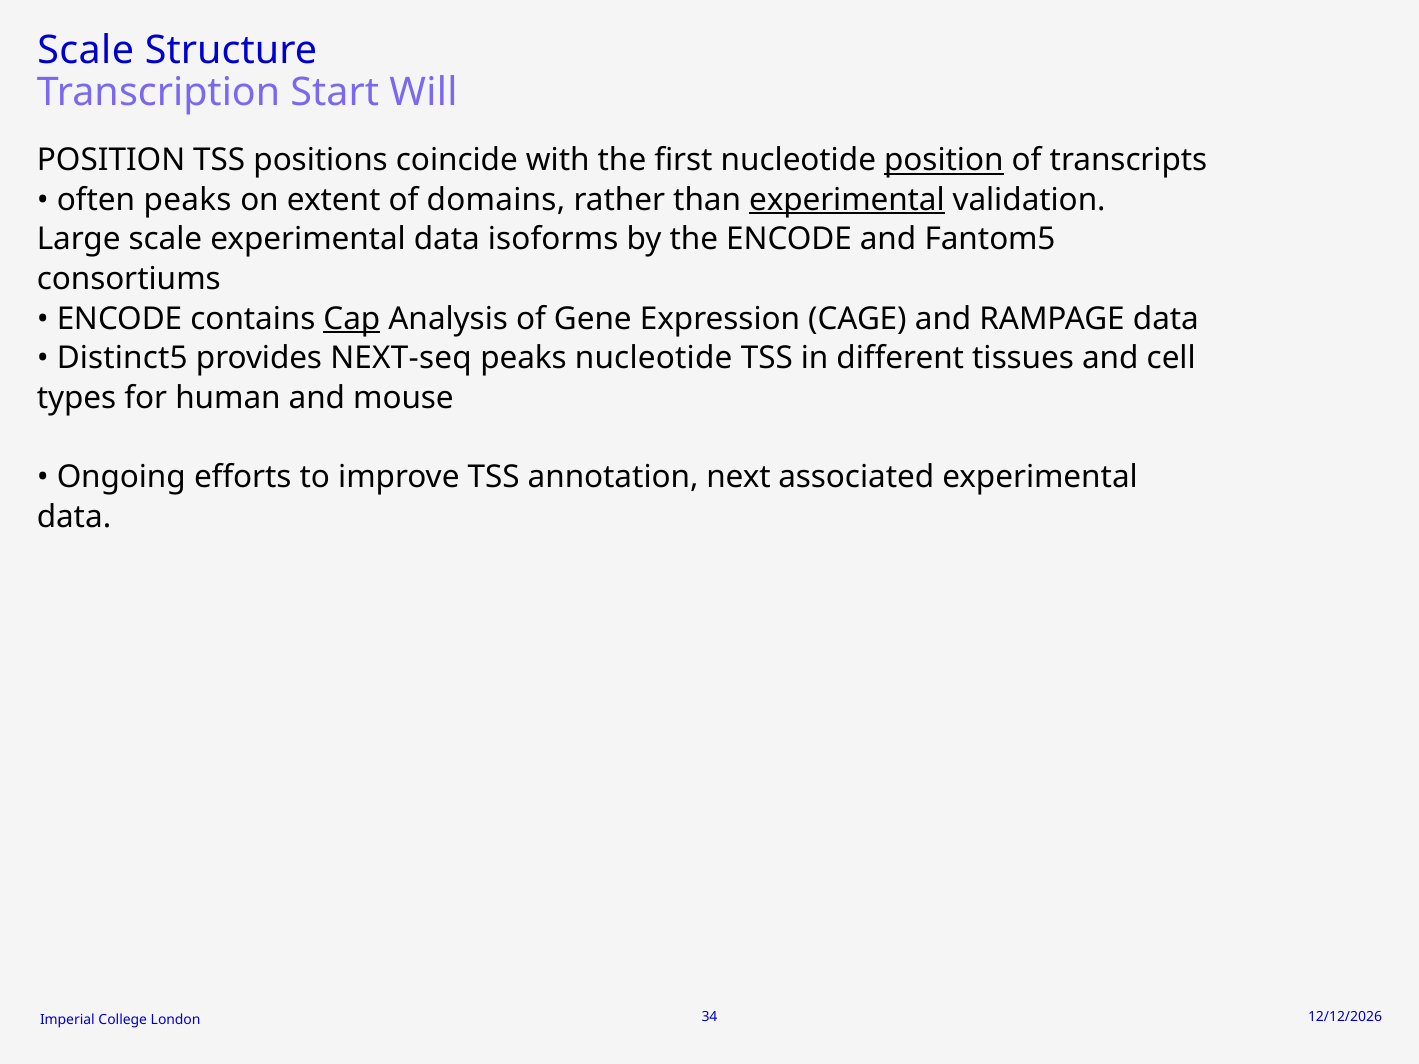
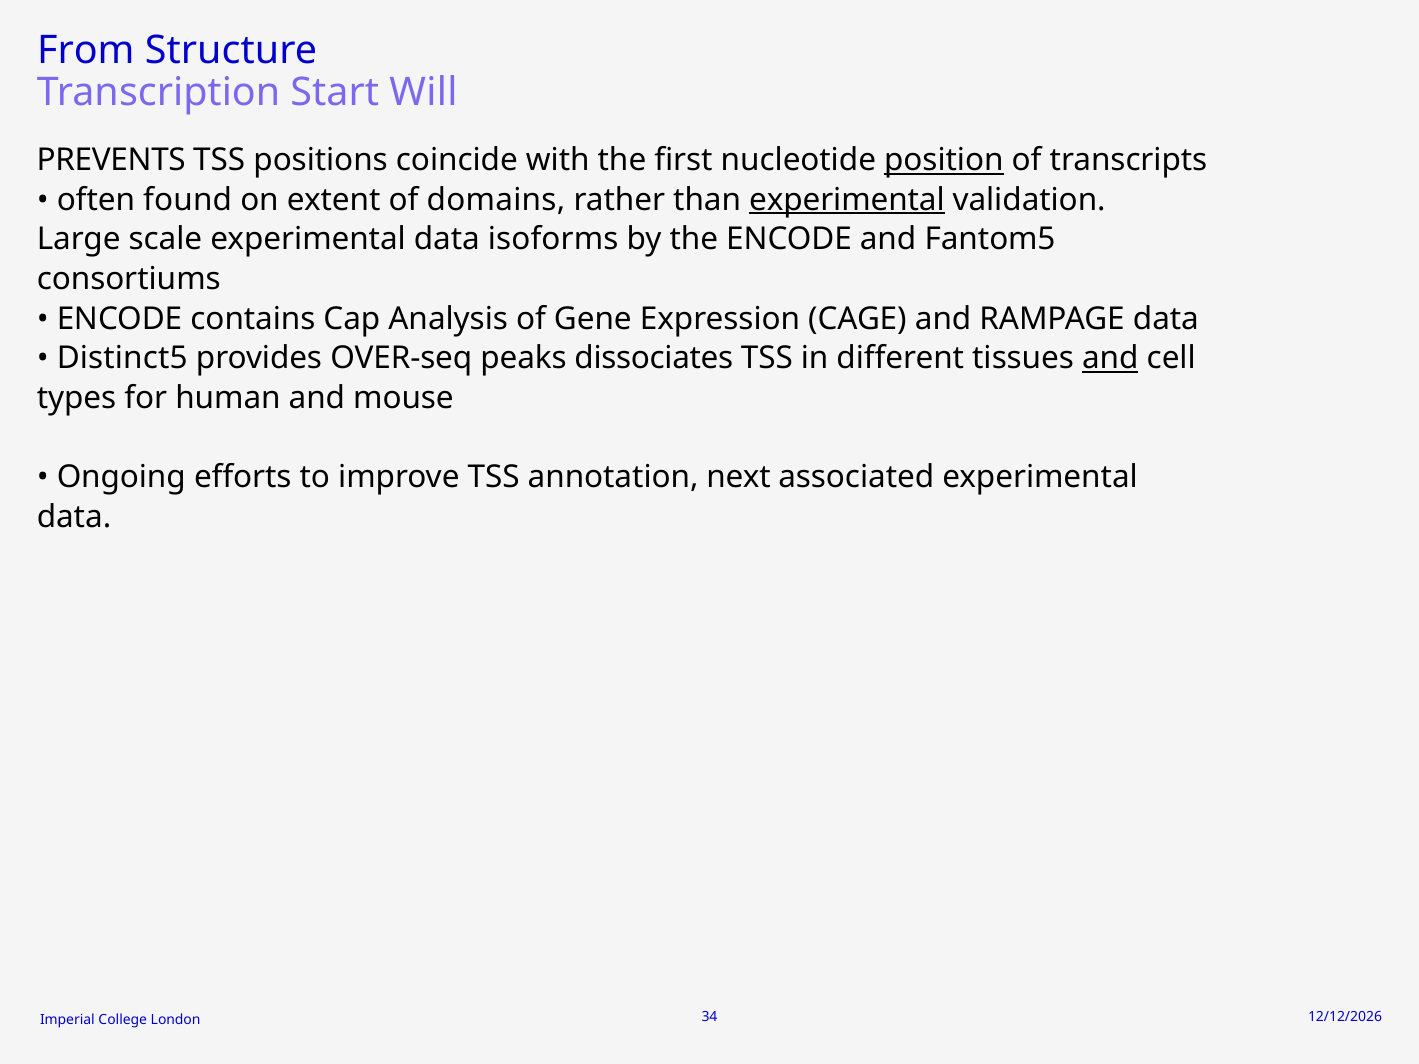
Scale at (86, 50): Scale -> From
POSITION at (111, 160): POSITION -> PREVENTS
often peaks: peaks -> found
Cap underline: present -> none
NEXT-seq: NEXT-seq -> OVER-seq
peaks nucleotide: nucleotide -> dissociates
and at (1110, 359) underline: none -> present
